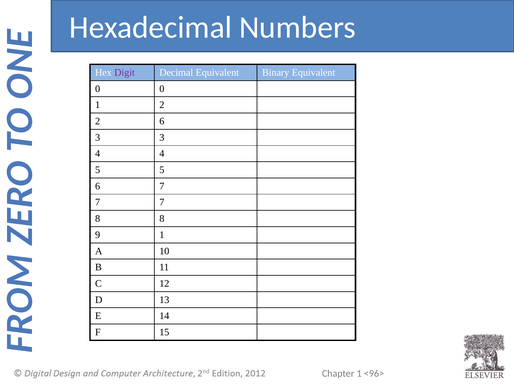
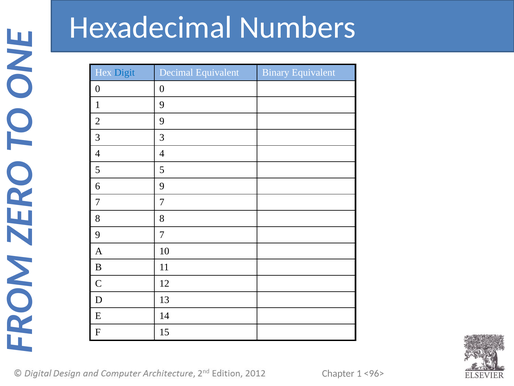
Digit colour: purple -> blue
1 2: 2 -> 9
2 6: 6 -> 9
6 7: 7 -> 9
1 at (162, 235): 1 -> 7
